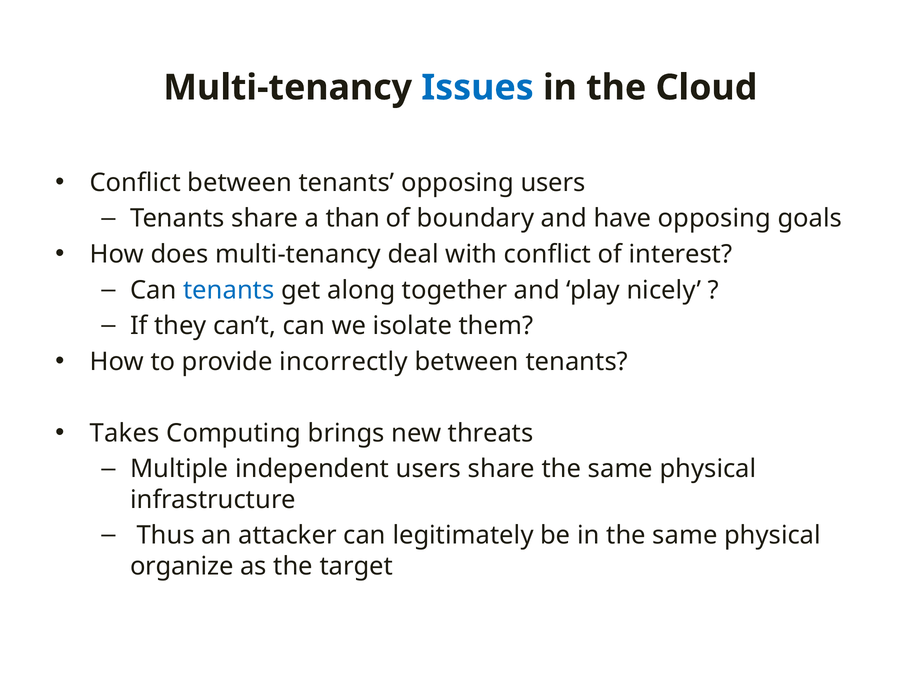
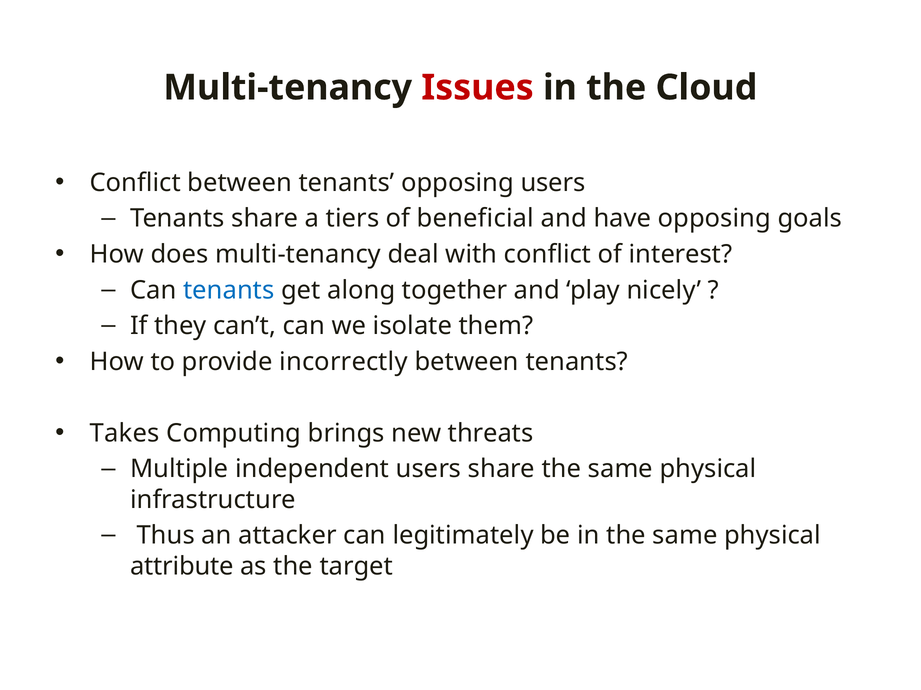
Issues colour: blue -> red
than: than -> tiers
boundary: boundary -> beneficial
organize: organize -> attribute
